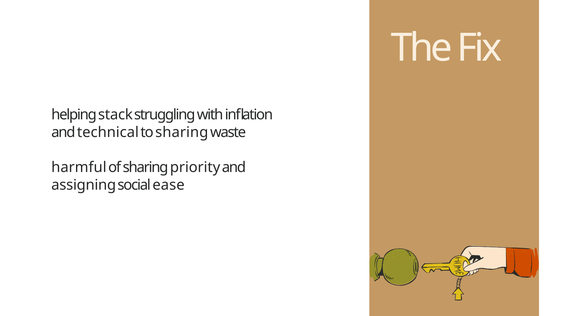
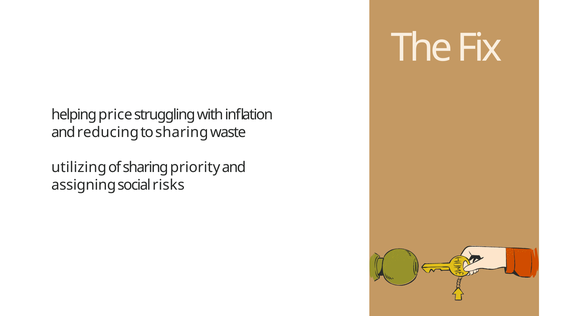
stack: stack -> price
technical: technical -> reducing
harmful: harmful -> utilizing
ease: ease -> risks
